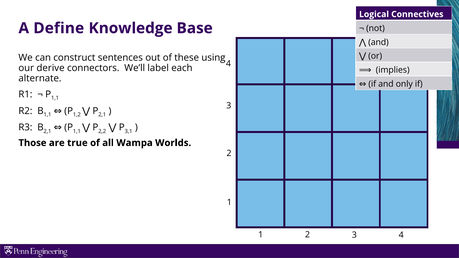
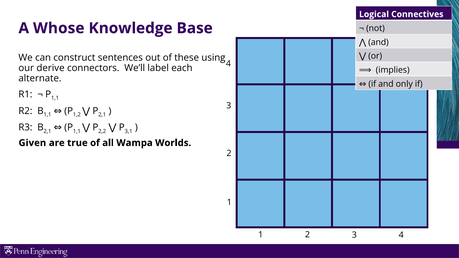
Define: Define -> Whose
Those: Those -> Given
